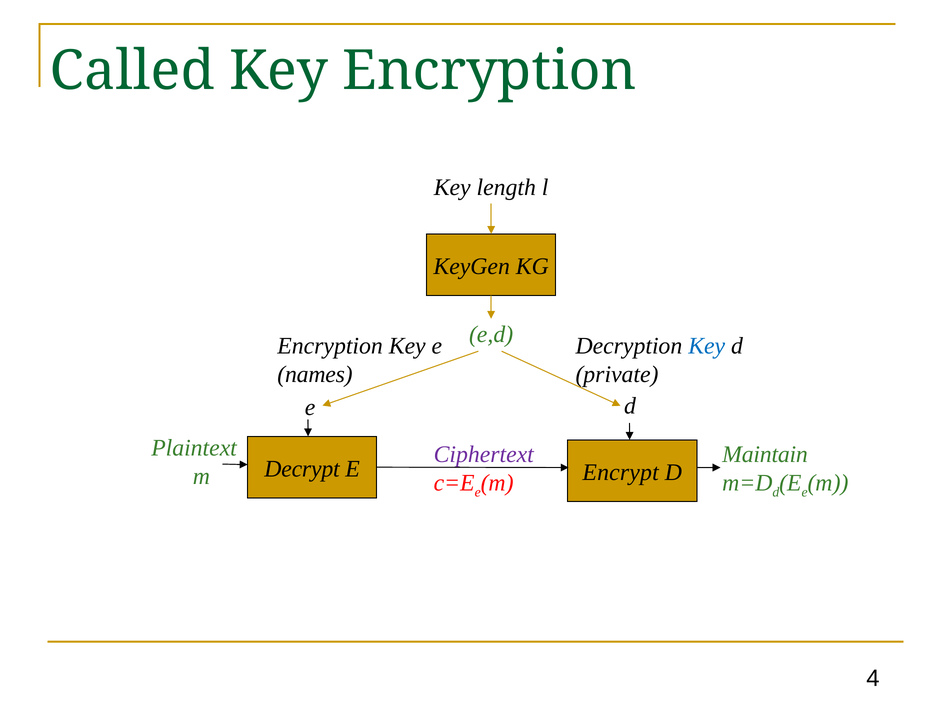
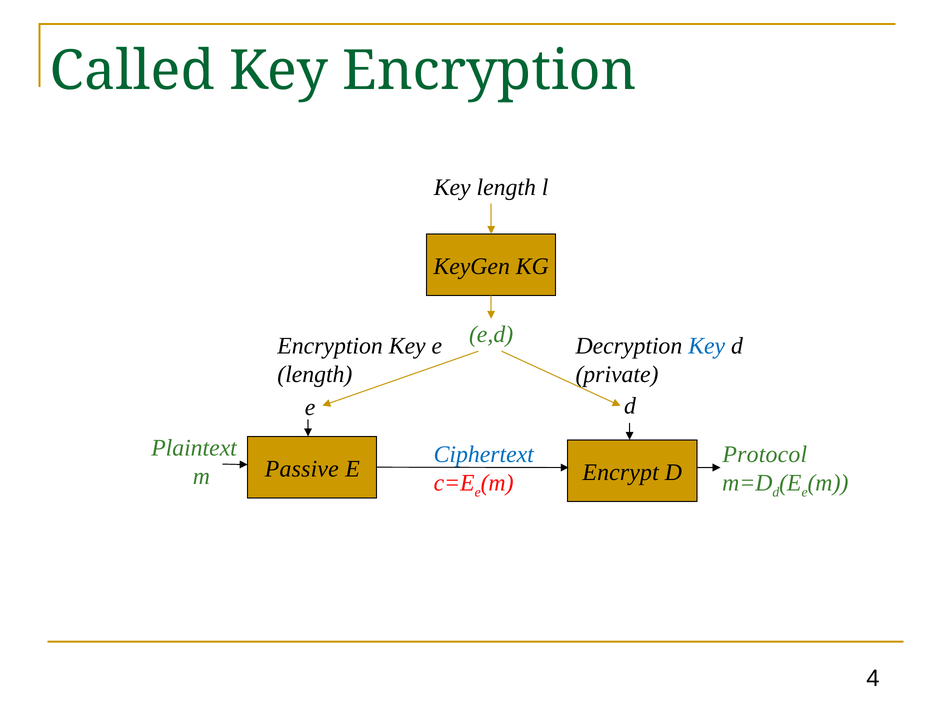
names at (315, 374): names -> length
Ciphertext colour: purple -> blue
Maintain: Maintain -> Protocol
Decrypt: Decrypt -> Passive
